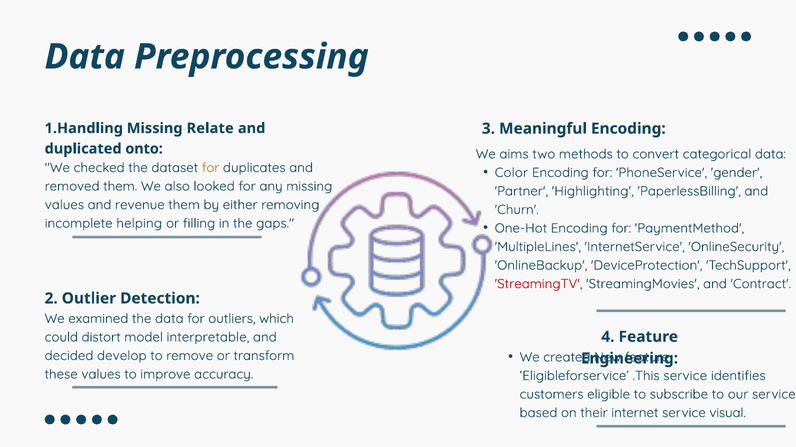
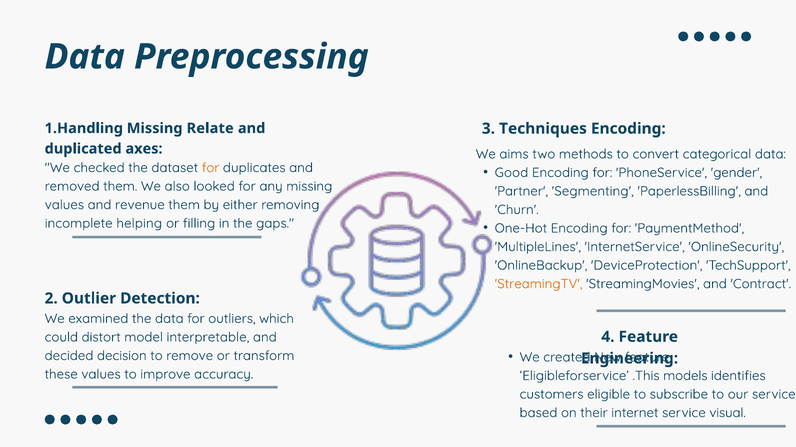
Meaningful: Meaningful -> Techniques
onto: onto -> axes
Color: Color -> Good
Highlighting: Highlighting -> Segmenting
StreamingTV colour: red -> orange
develop: develop -> decision
.This service: service -> models
